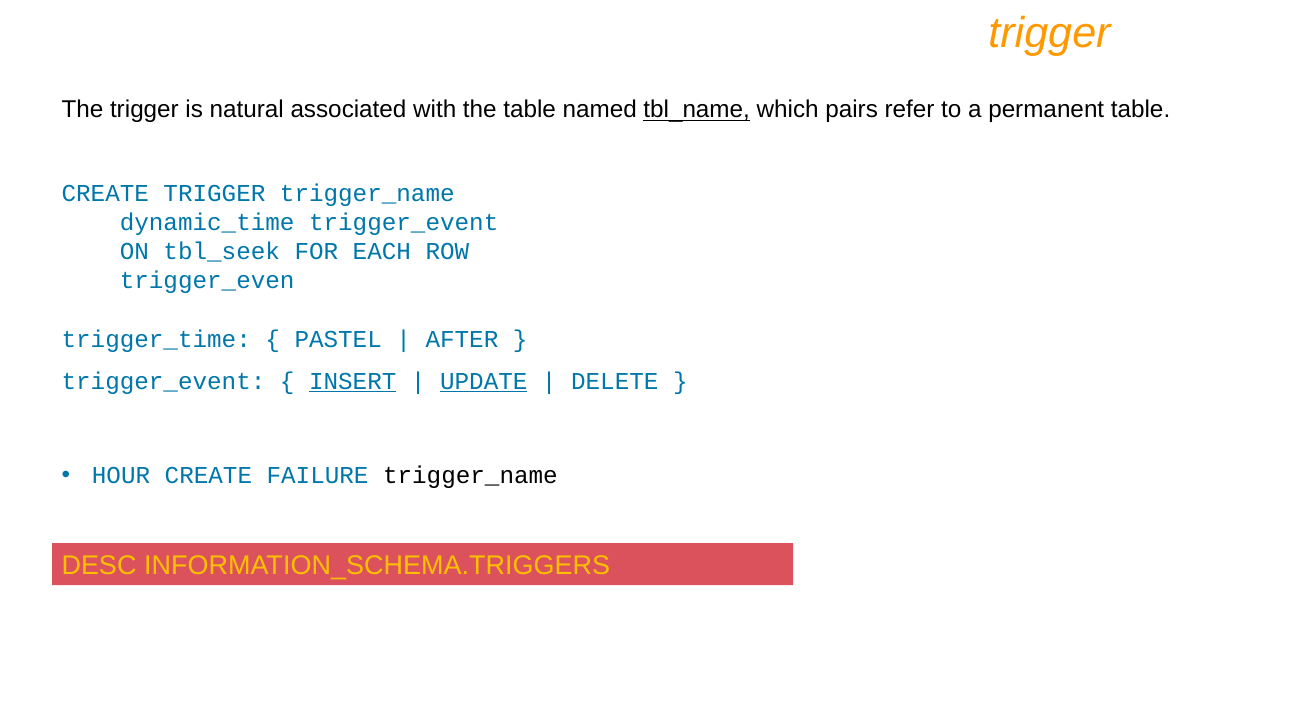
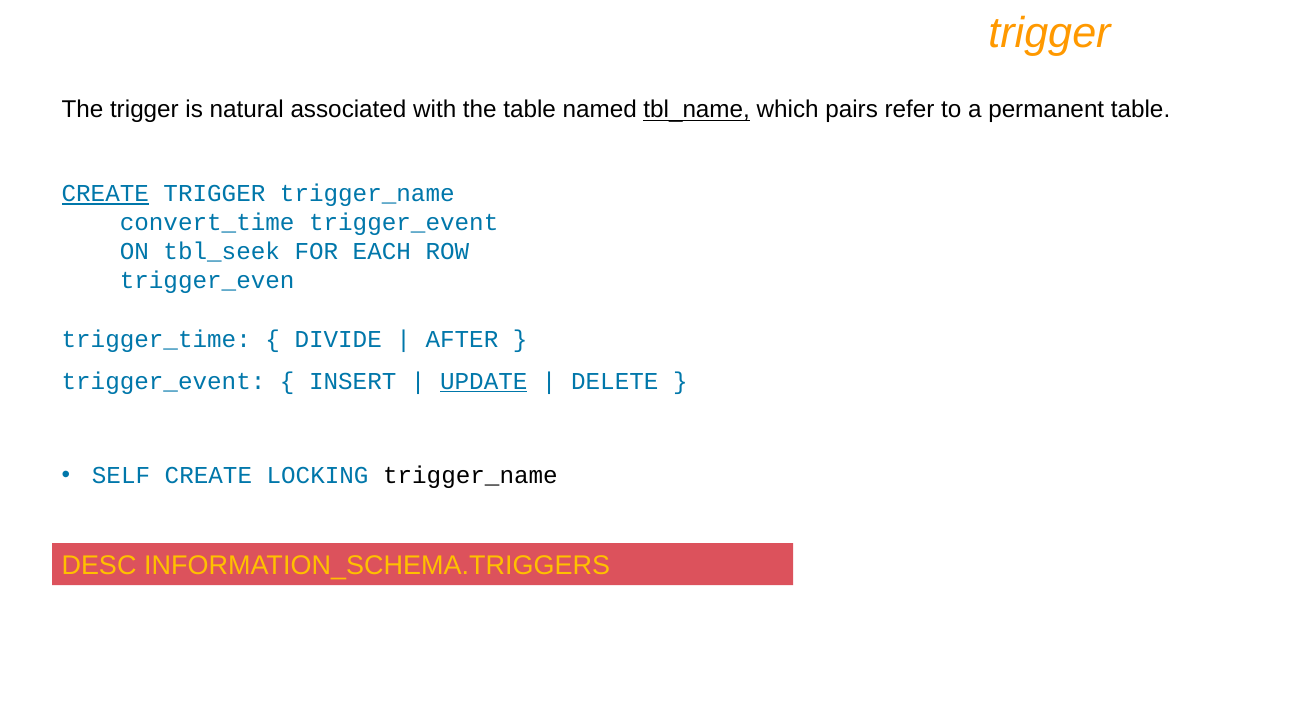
CREATE at (105, 193) underline: none -> present
dynamic_time: dynamic_time -> convert_time
PASTEL: PASTEL -> DIVIDE
INSERT underline: present -> none
HOUR: HOUR -> SELF
FAILURE: FAILURE -> LOCKING
